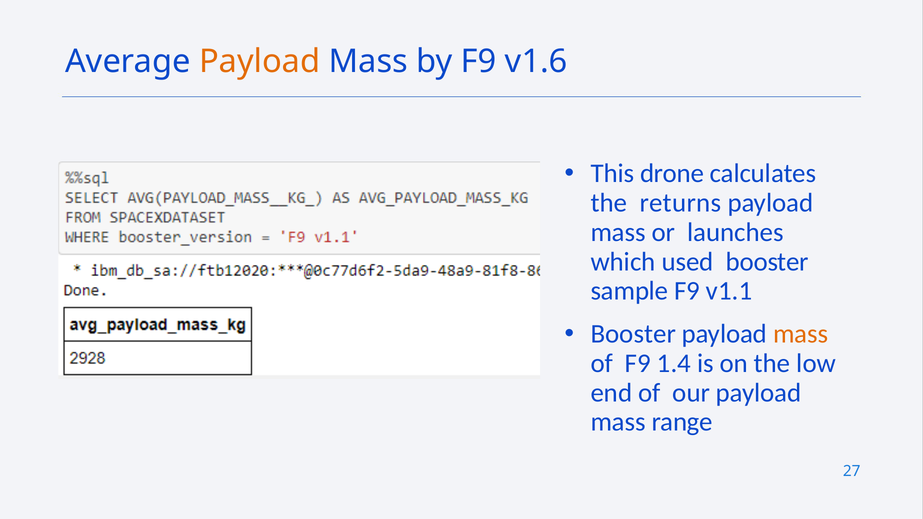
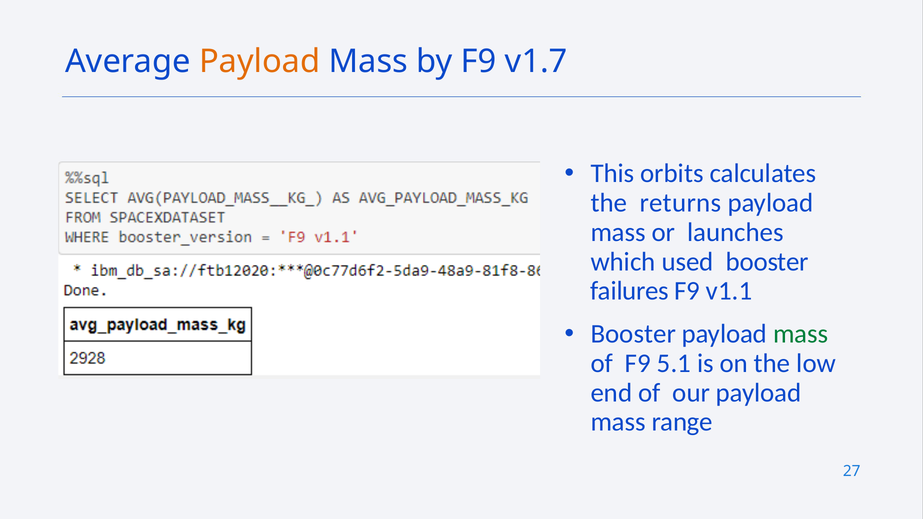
v1.6: v1.6 -> v1.7
drone: drone -> orbits
sample: sample -> failures
mass at (801, 334) colour: orange -> green
1.4: 1.4 -> 5.1
